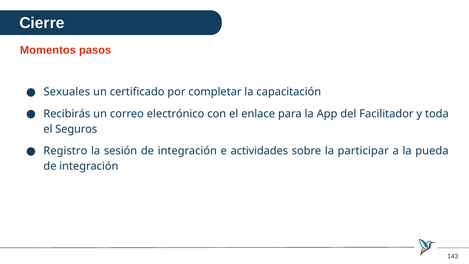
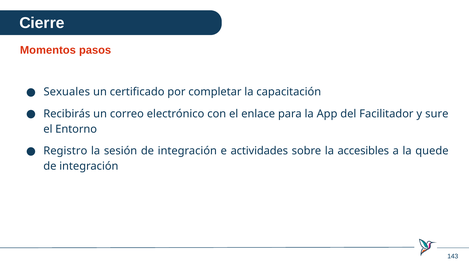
toda: toda -> sure
Seguros: Seguros -> Entorno
participar: participar -> accesibles
pueda: pueda -> quede
